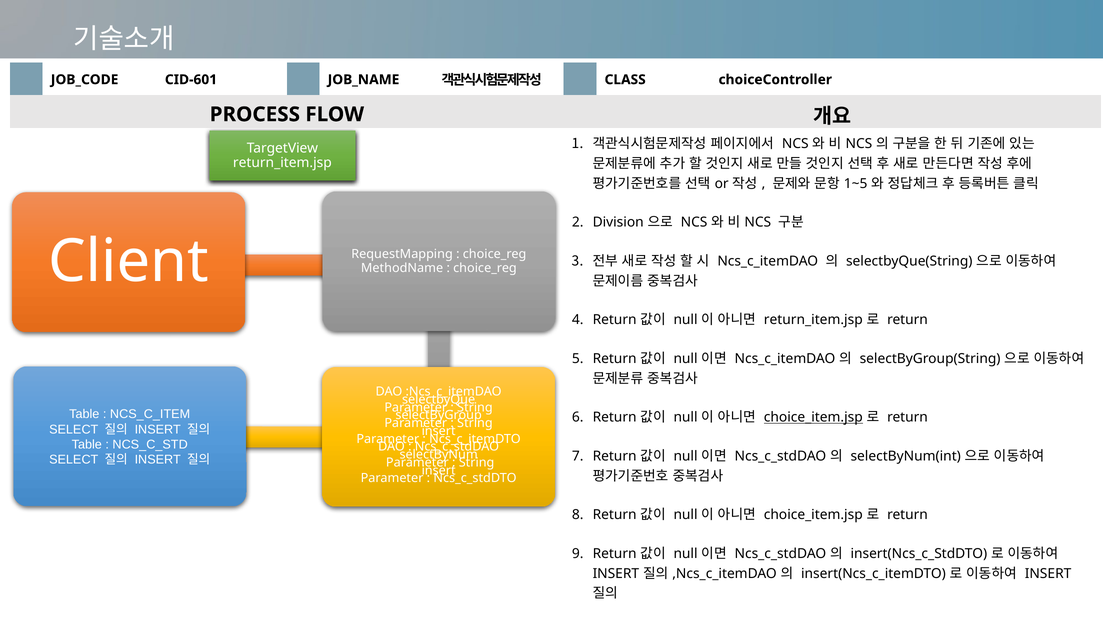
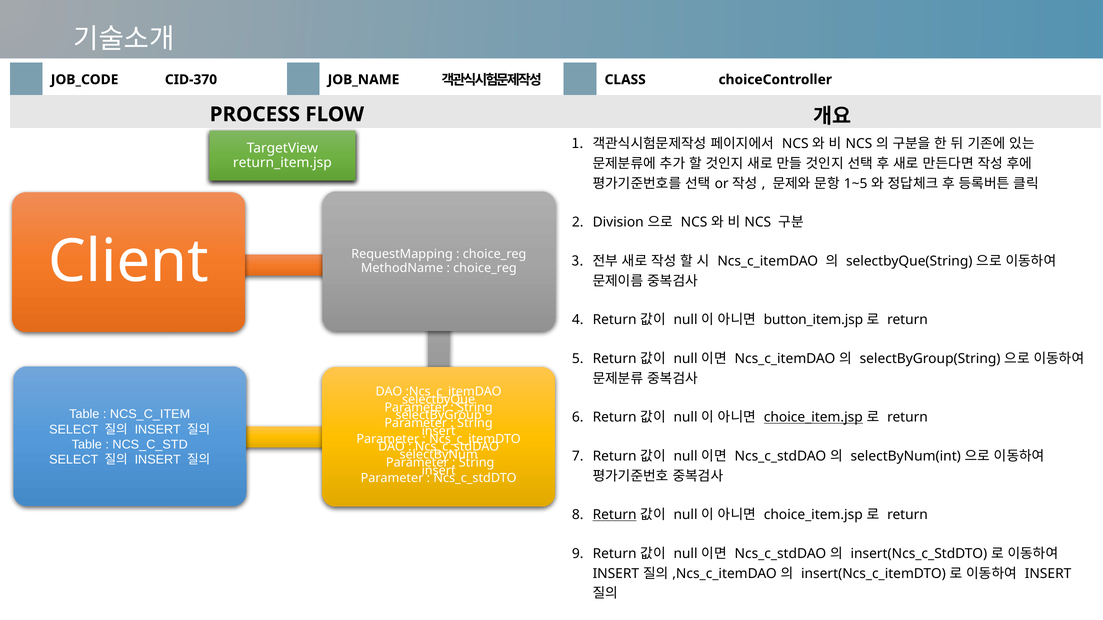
CID-601: CID-601 -> CID-370
return_item.jsp at (813, 320): return_item.jsp -> button_item.jsp
Return at (615, 515) underline: none -> present
